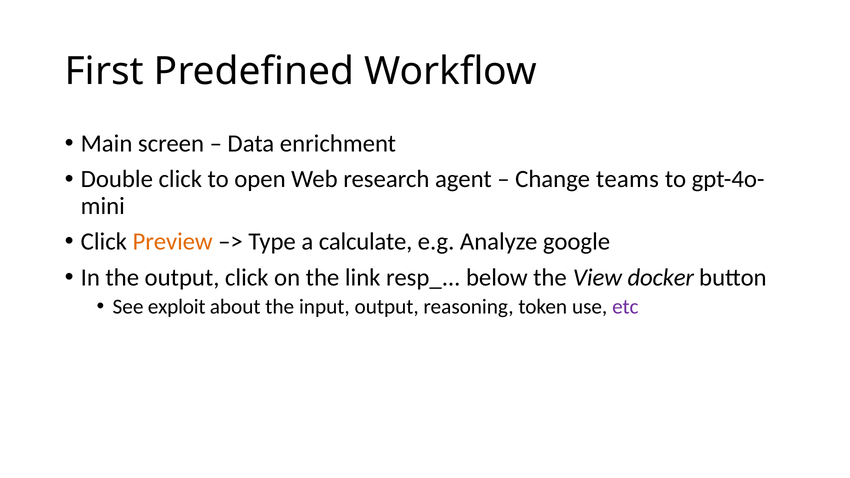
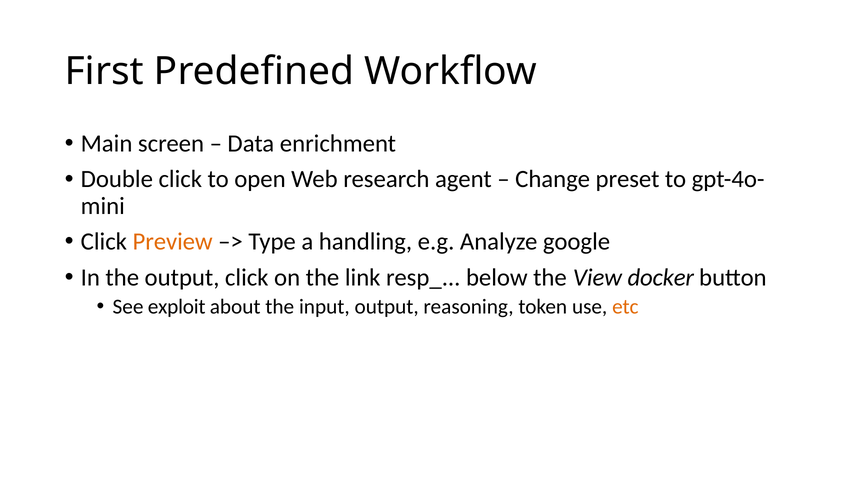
teams: teams -> preset
calculate: calculate -> handling
etc colour: purple -> orange
